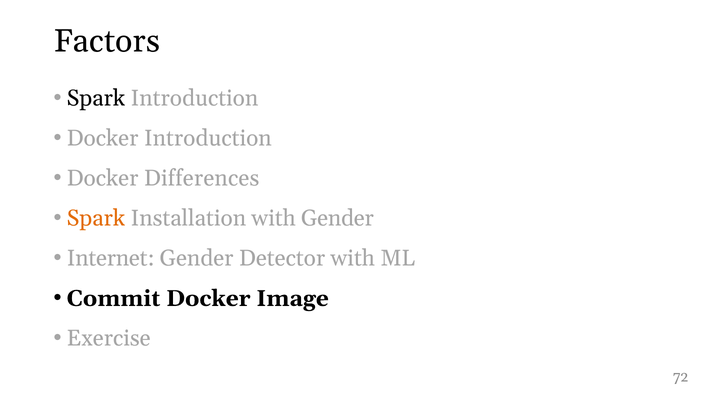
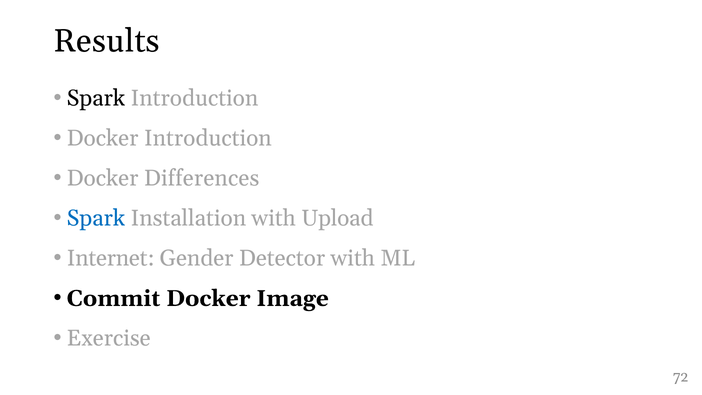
Factors: Factors -> Results
Spark at (96, 218) colour: orange -> blue
with Gender: Gender -> Upload
